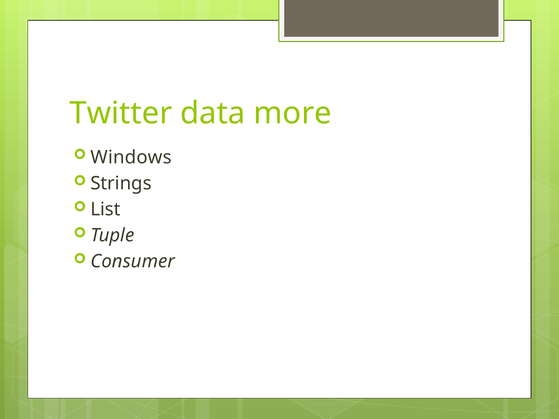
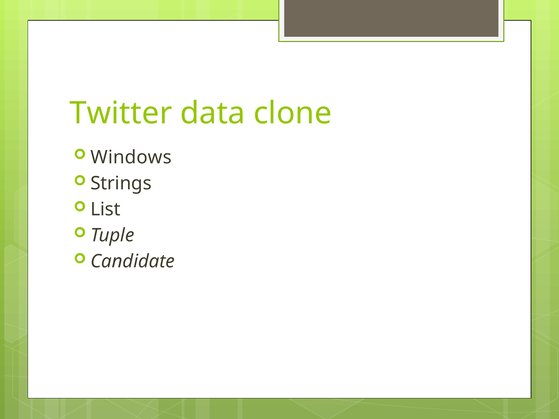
more: more -> clone
Consumer: Consumer -> Candidate
